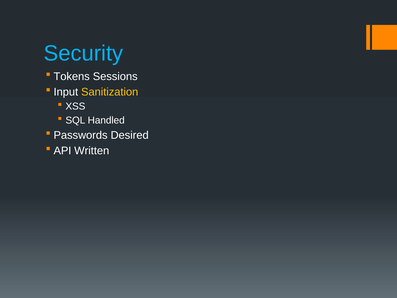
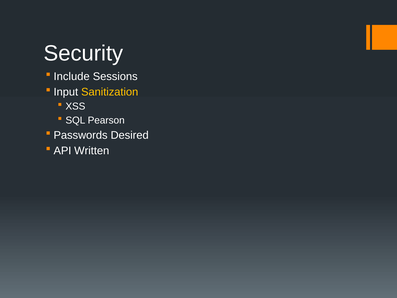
Security colour: light blue -> white
Tokens: Tokens -> Include
Handled: Handled -> Pearson
